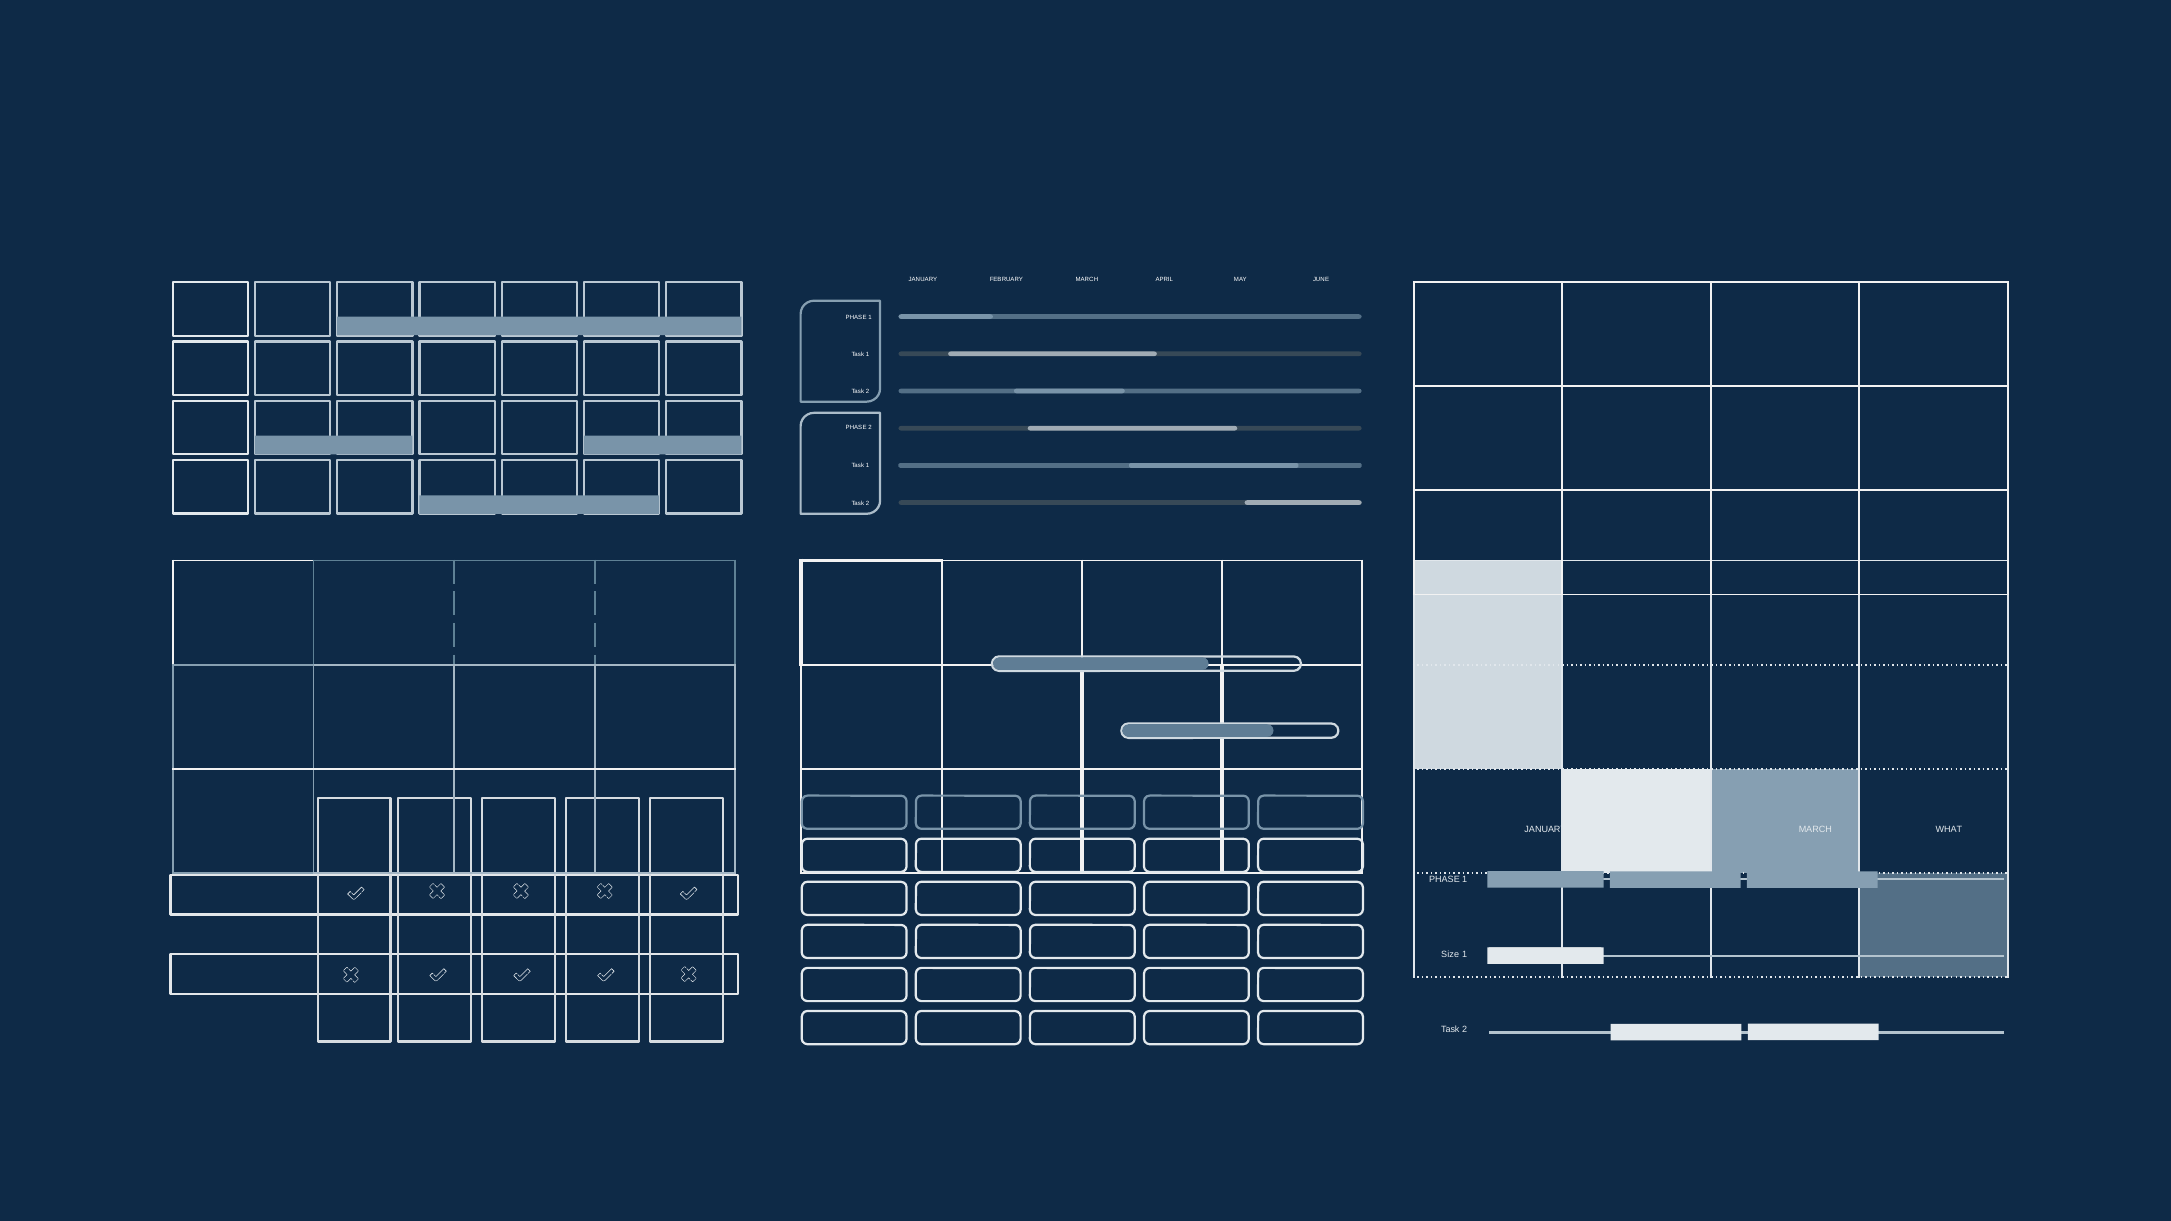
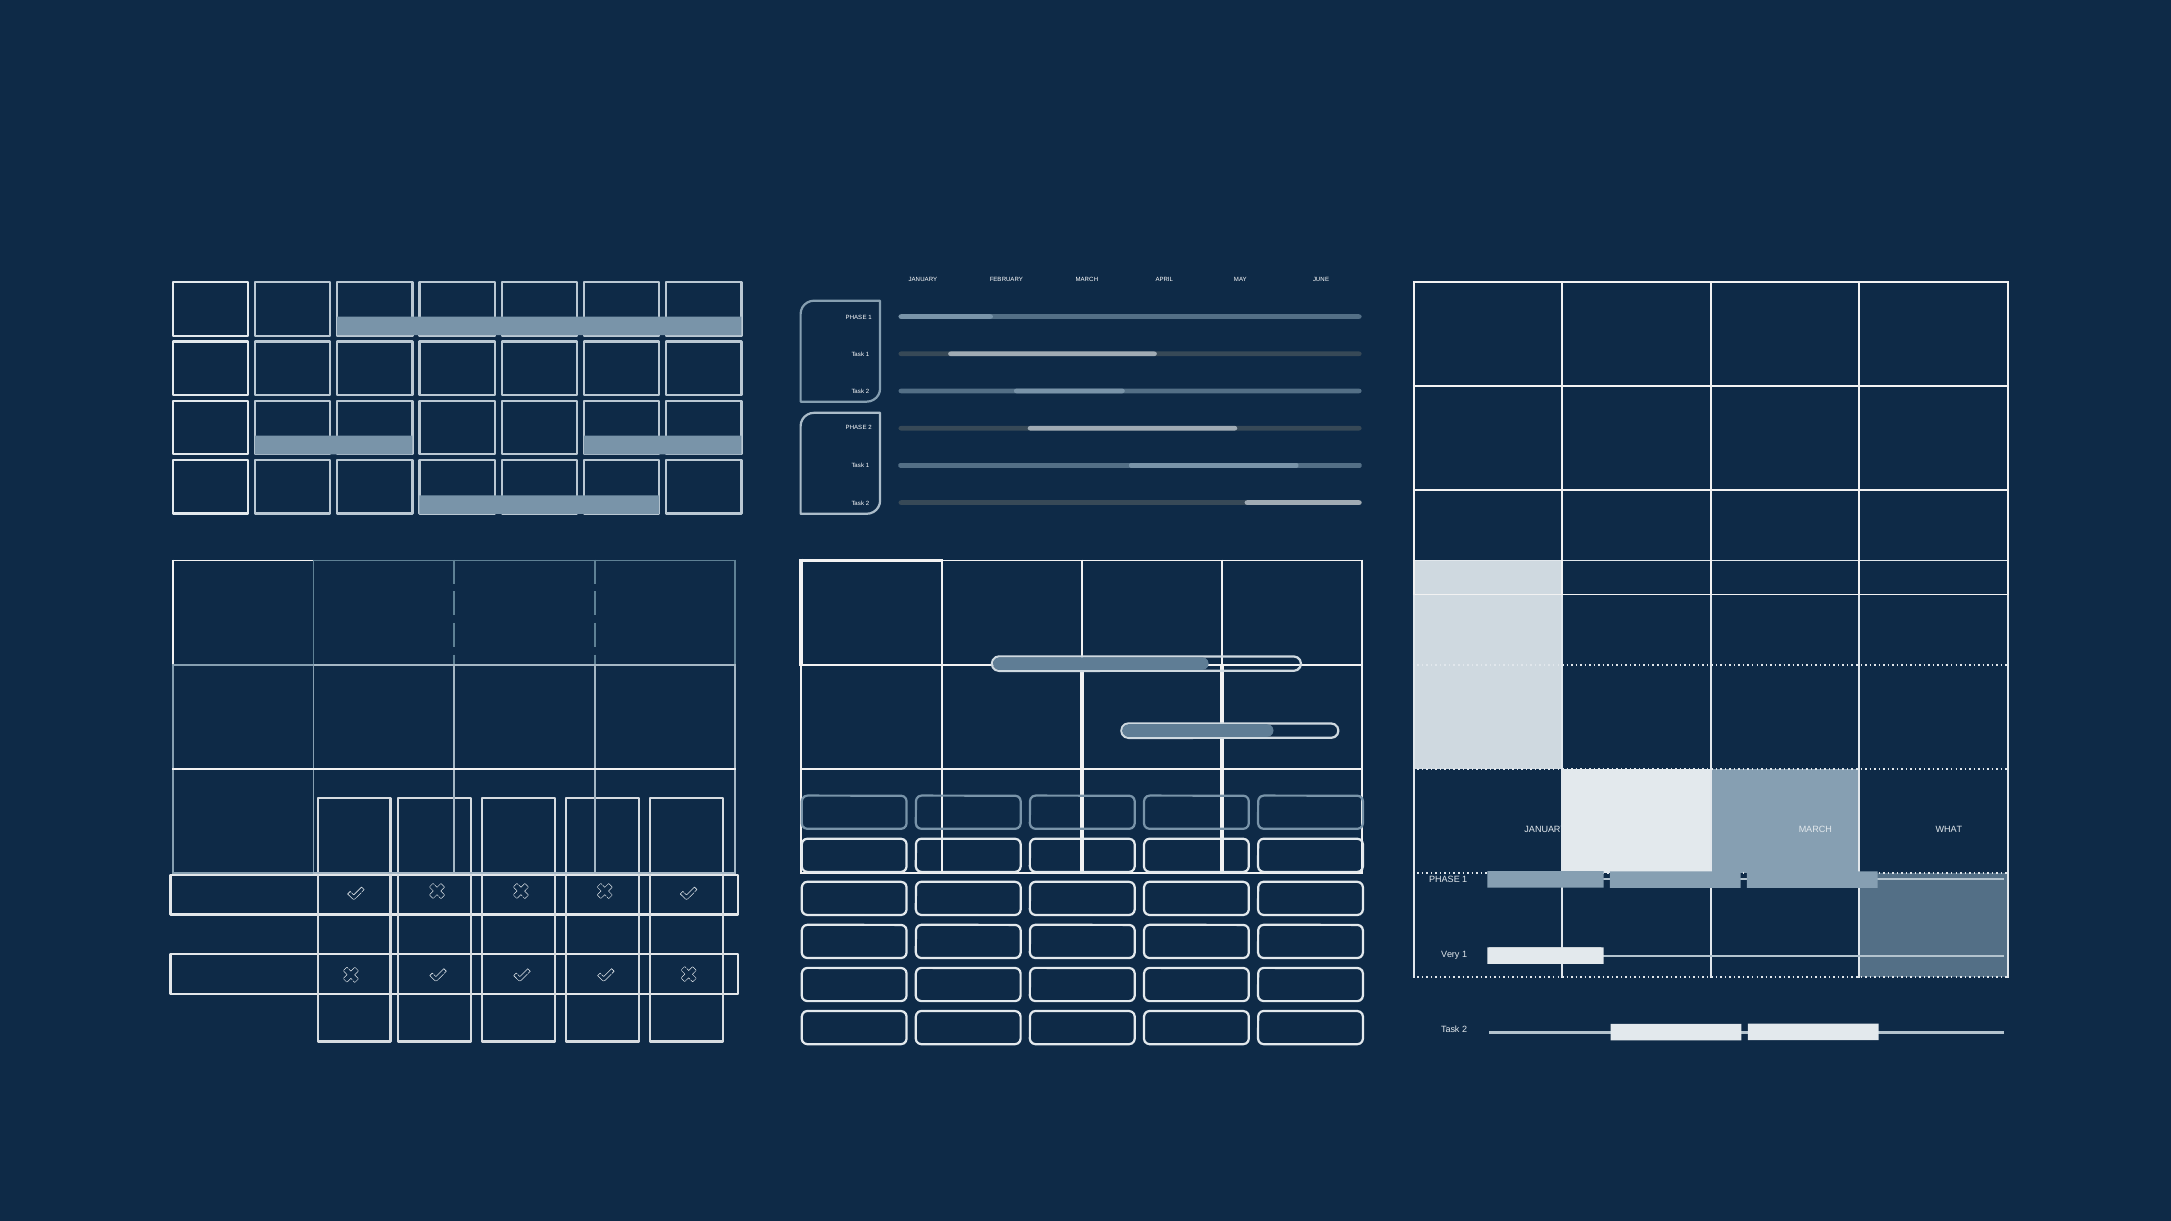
Size: Size -> Very
